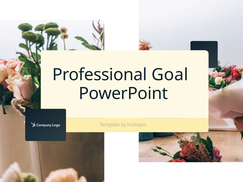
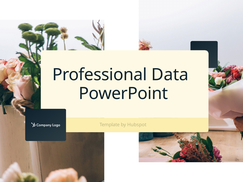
Goal: Goal -> Data
